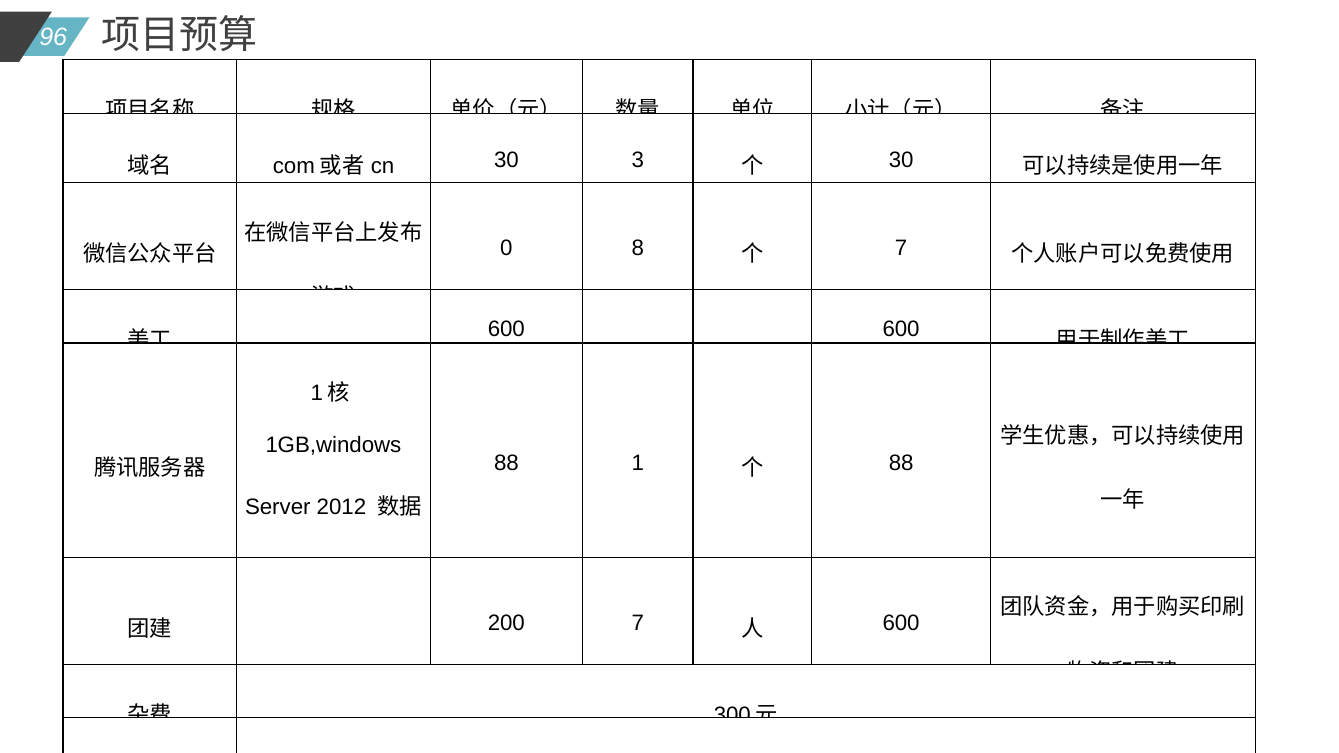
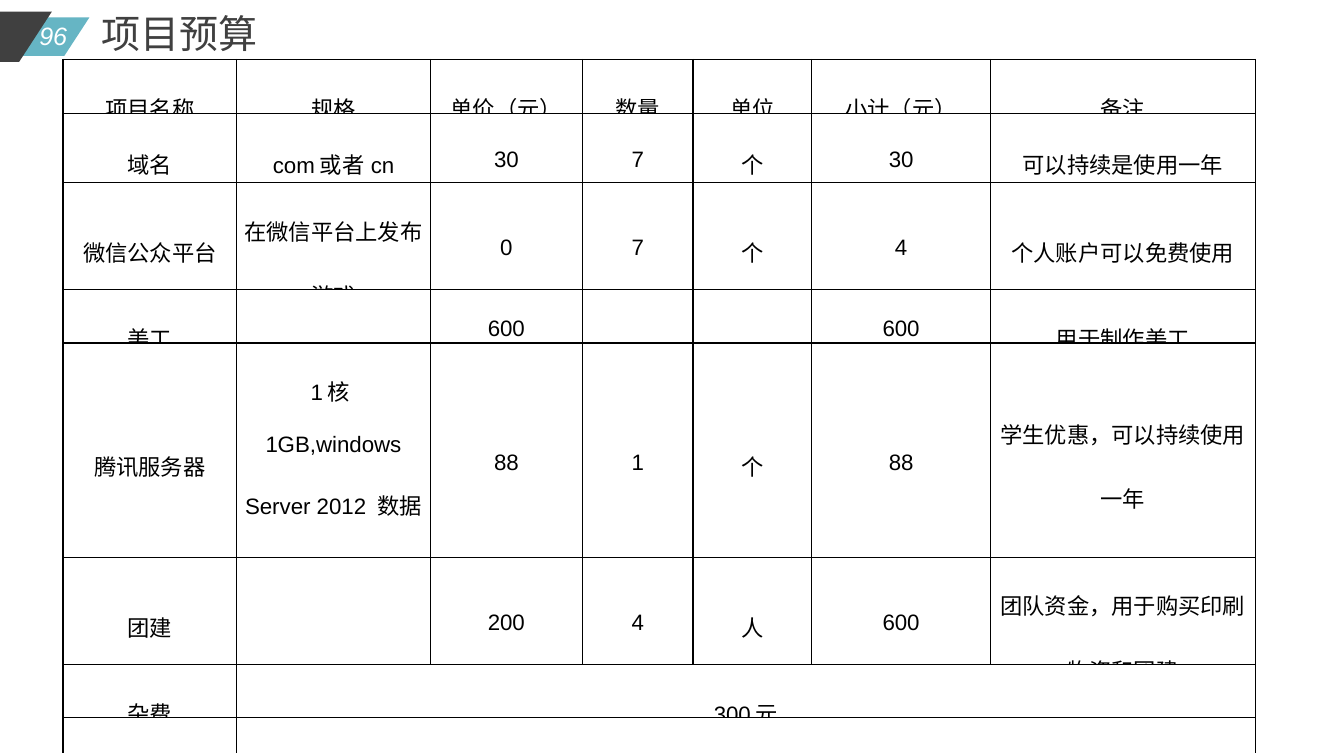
30 3: 3 -> 7
0 8: 8 -> 7
7 at (901, 249): 7 -> 4
200 7: 7 -> 4
